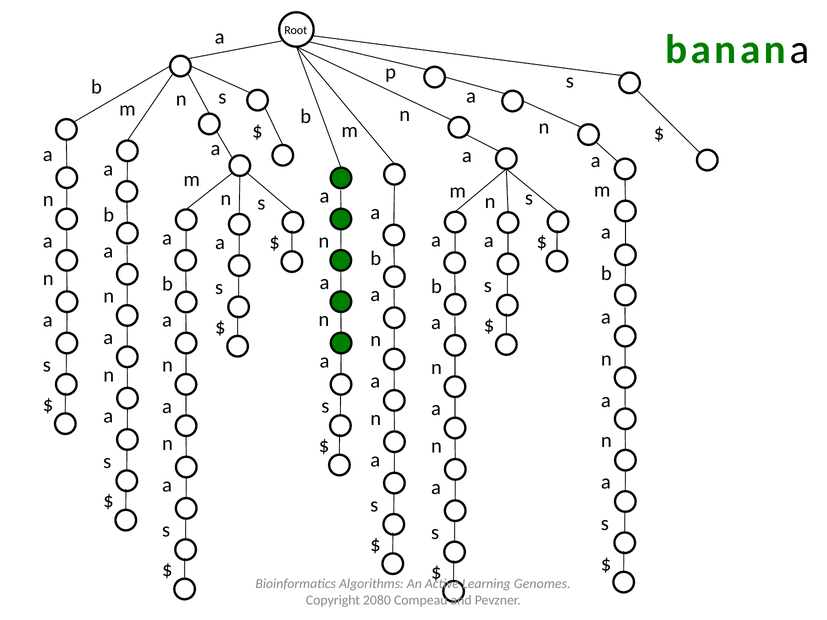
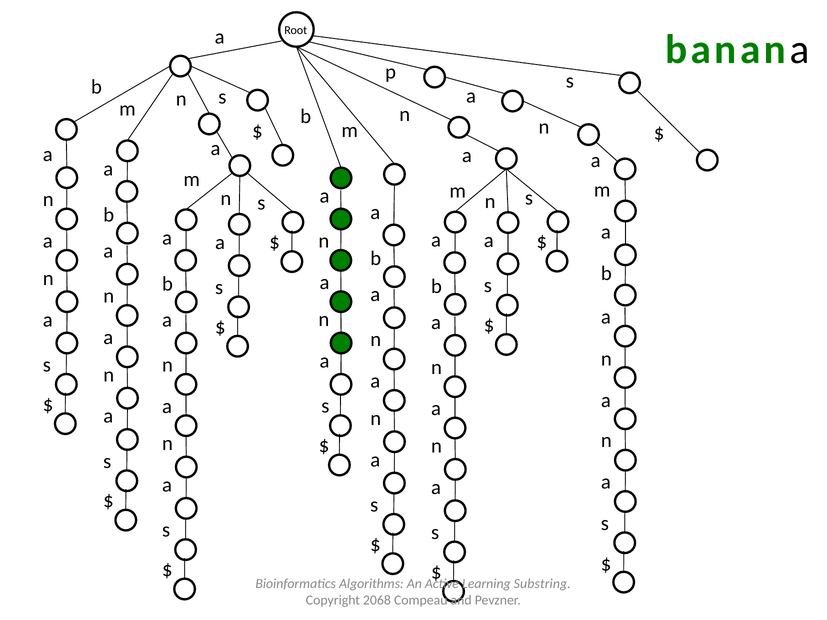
Genomes: Genomes -> Substring
2080: 2080 -> 2068
